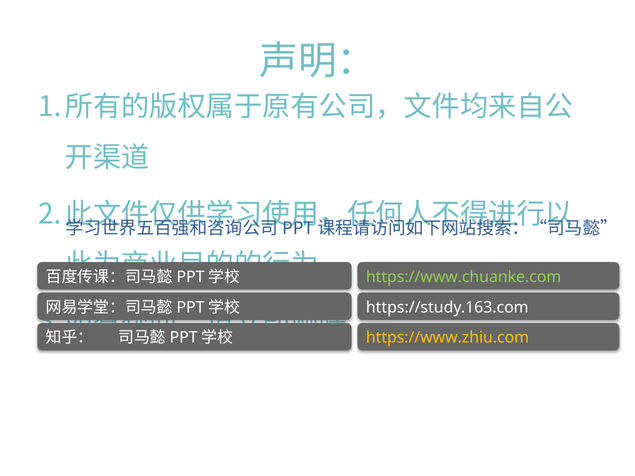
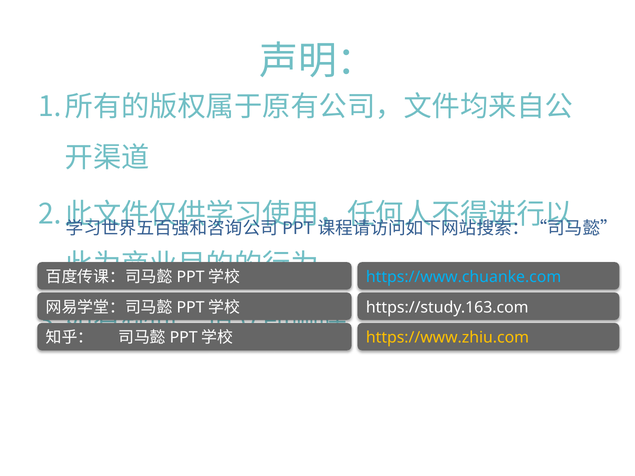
https://www.chuanke.com colour: light green -> light blue
